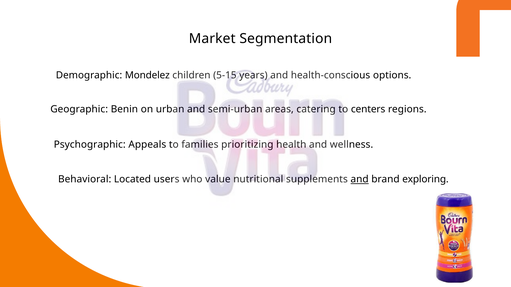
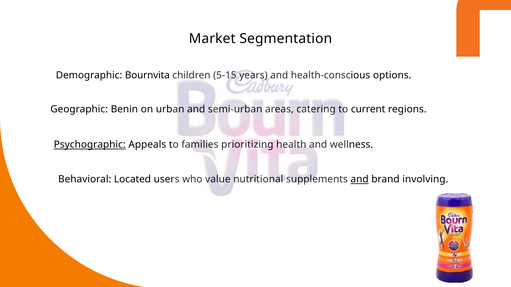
Mondelez: Mondelez -> Bournvita
centers: centers -> current
Psychographic underline: none -> present
exploring: exploring -> involving
